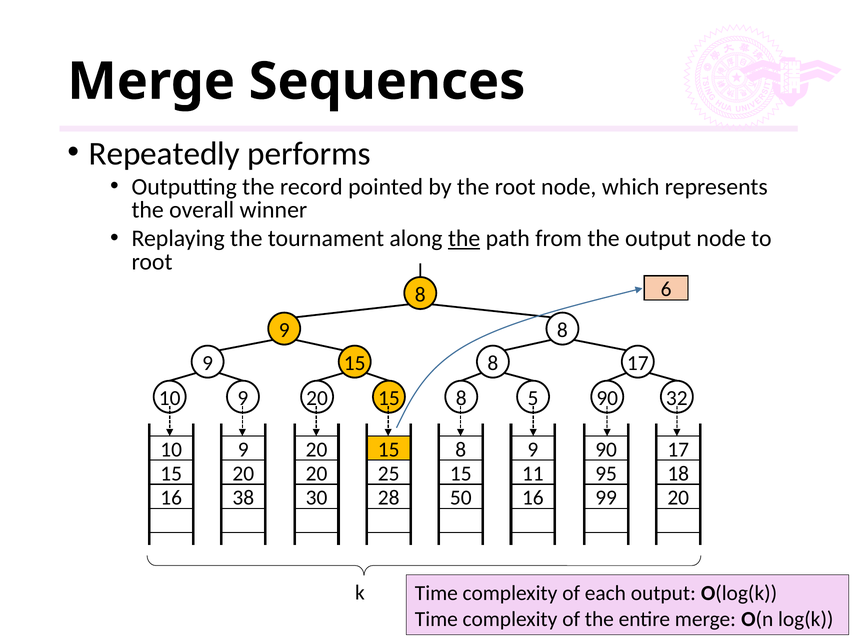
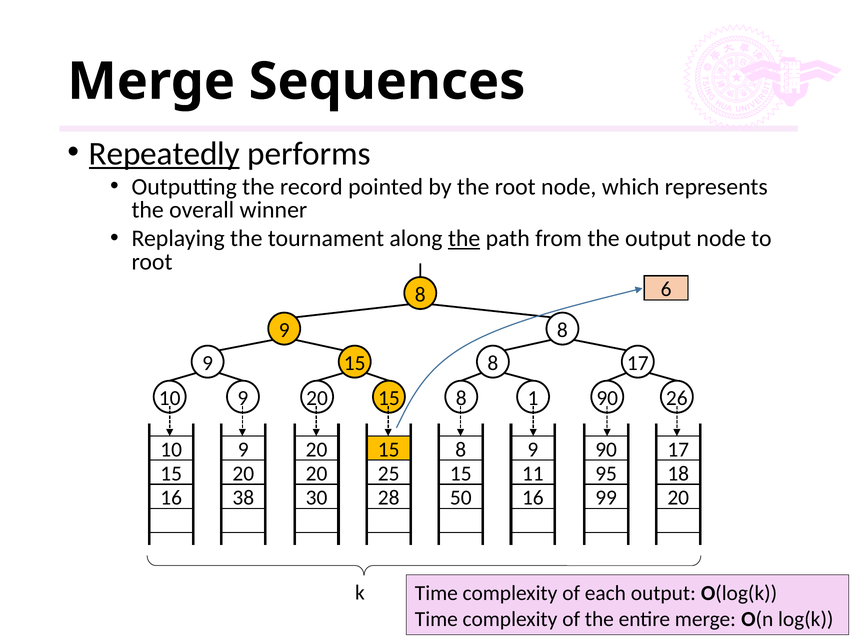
Repeatedly underline: none -> present
5: 5 -> 1
32: 32 -> 26
